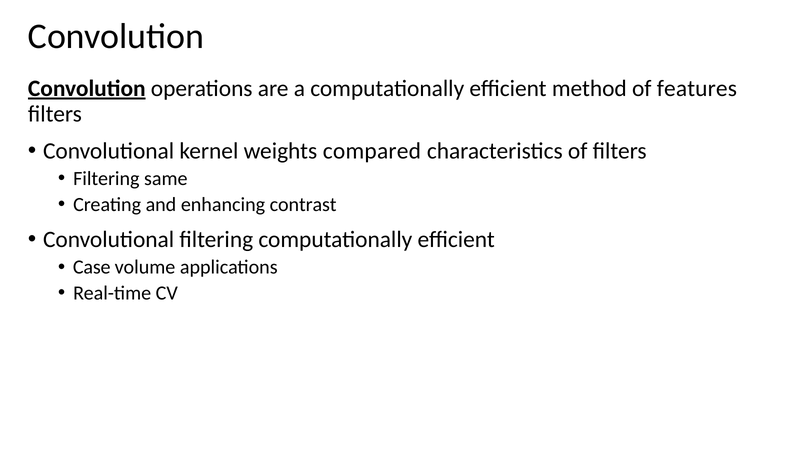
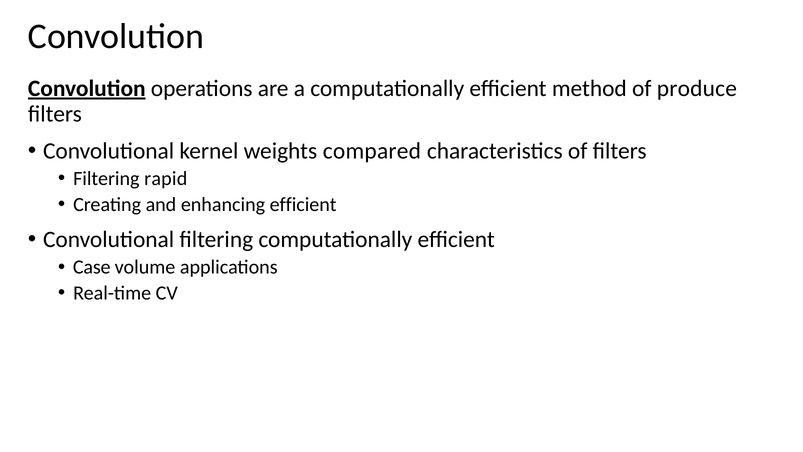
features: features -> produce
same: same -> rapid
enhancing contrast: contrast -> efficient
